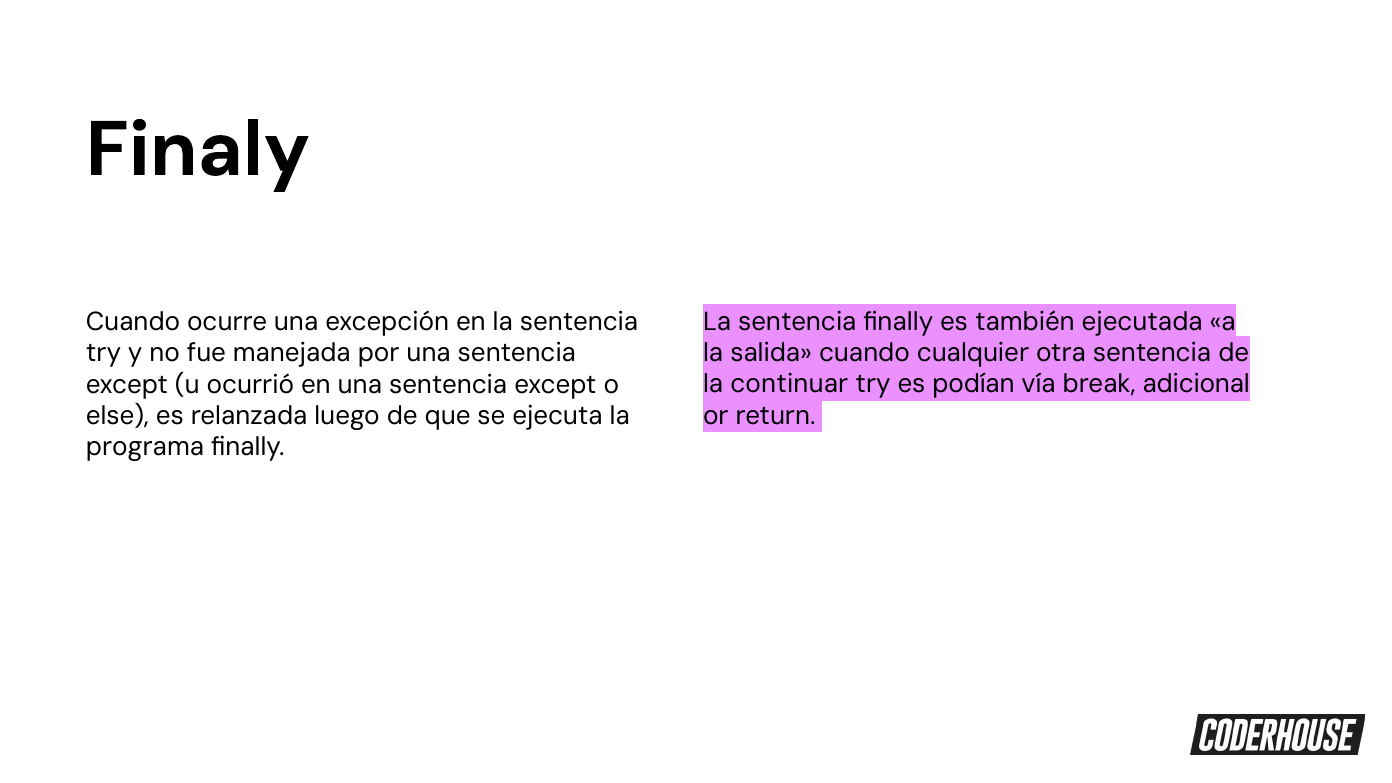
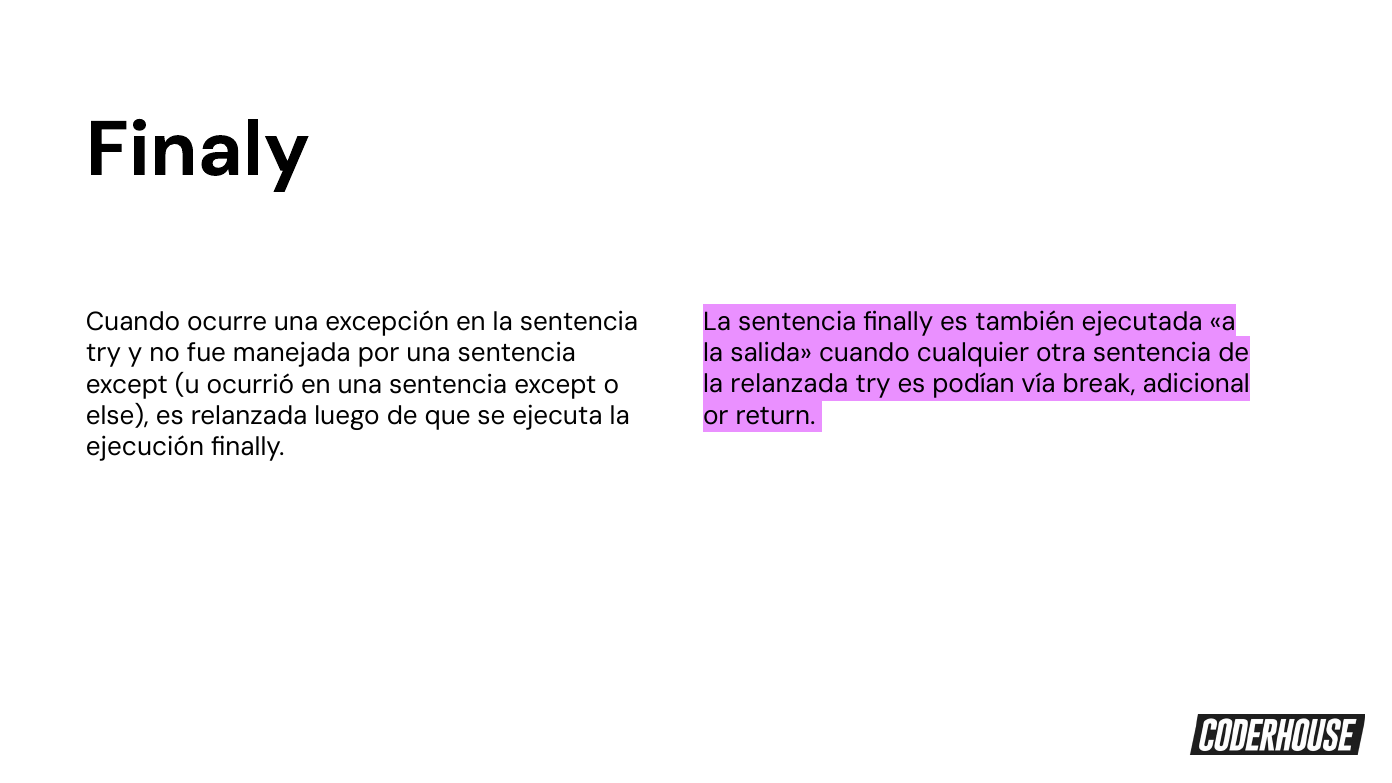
continuar at (789, 384): continuar -> relanzada
programa: programa -> ejecución
